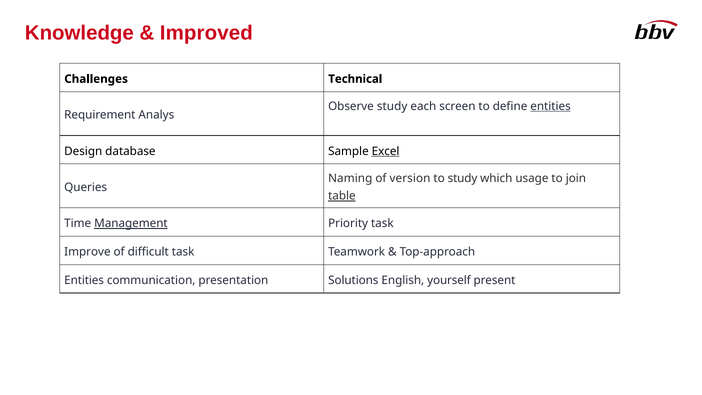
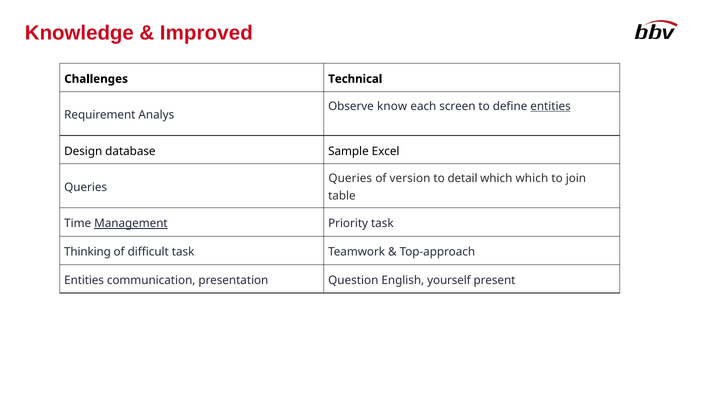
Observe study: study -> know
Excel underline: present -> none
Naming at (350, 178): Naming -> Queries
to study: study -> detail
which usage: usage -> which
table underline: present -> none
Improve: Improve -> Thinking
Solutions: Solutions -> Question
